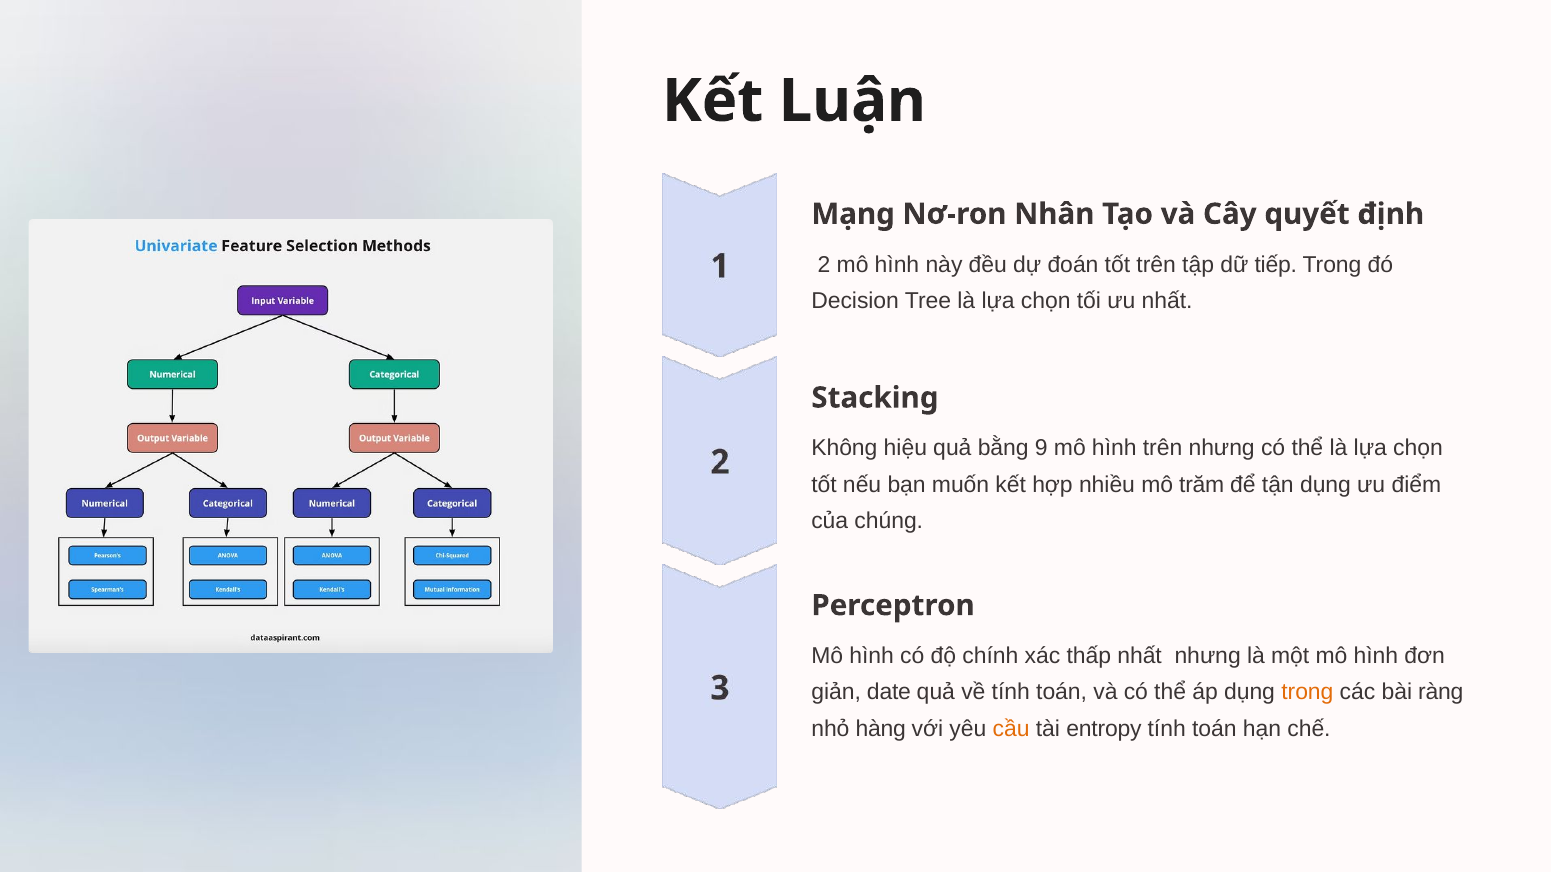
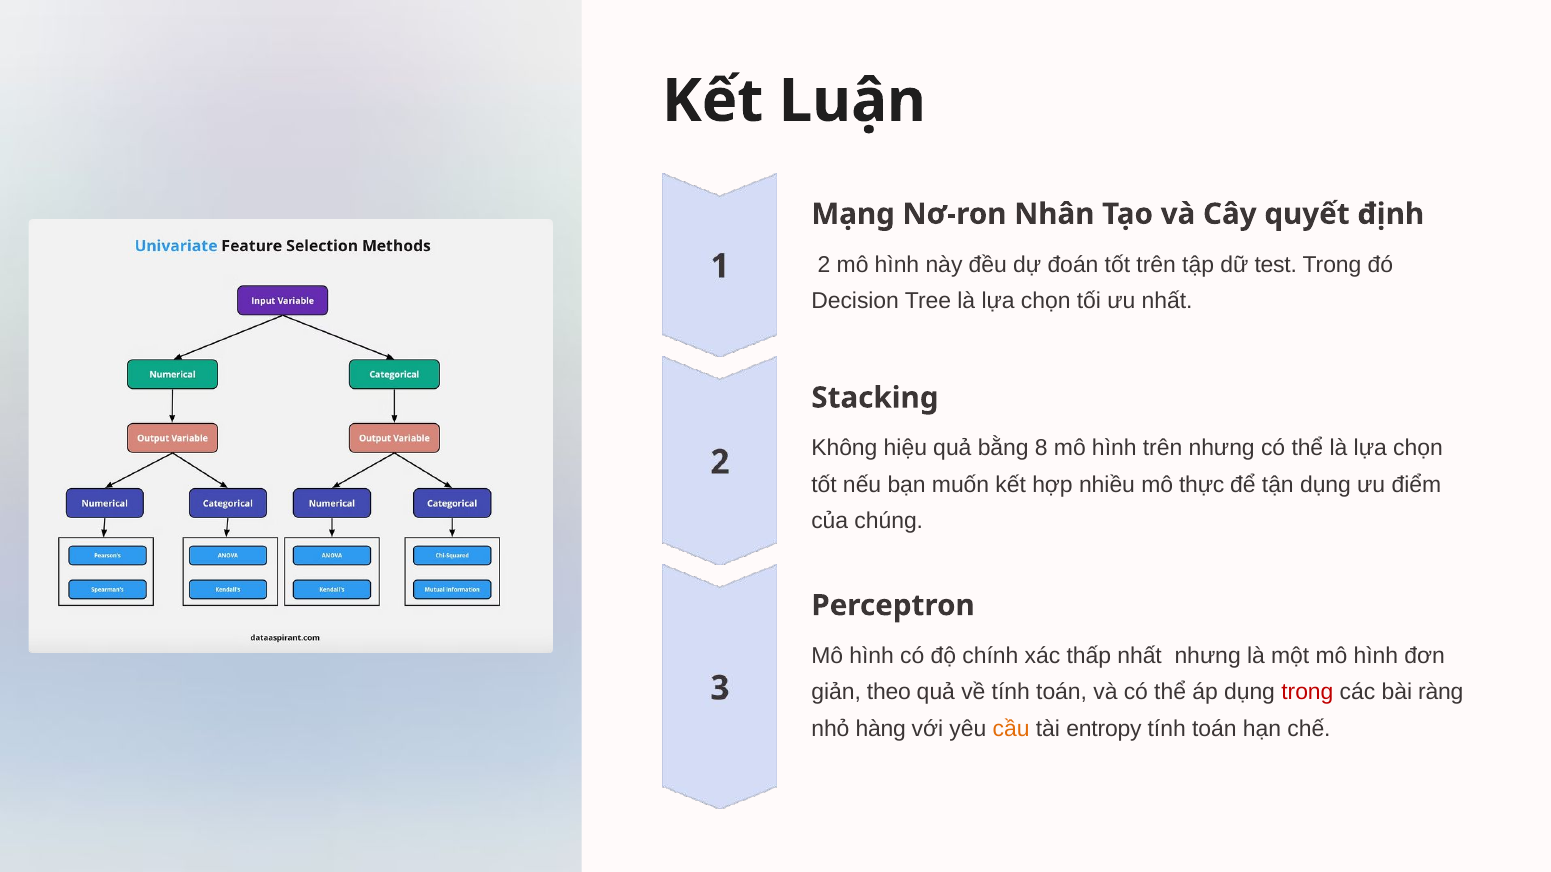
tiếp: tiếp -> test
9: 9 -> 8
trăm: trăm -> thực
date: date -> theo
trong at (1307, 693) colour: orange -> red
